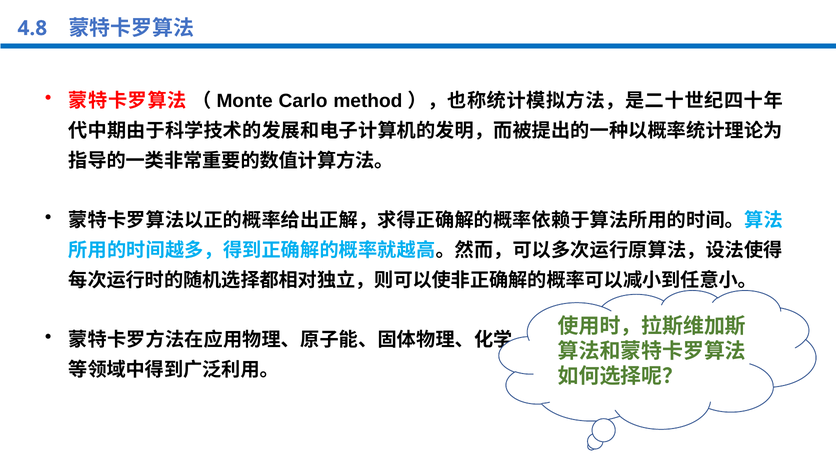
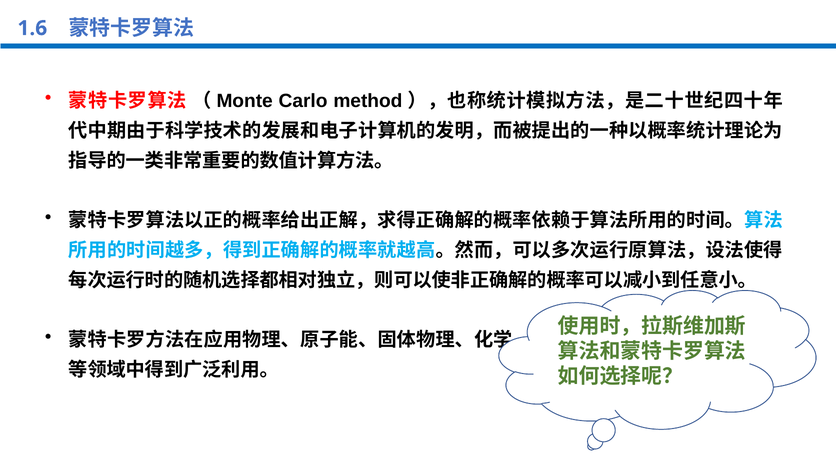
4.8: 4.8 -> 1.6
